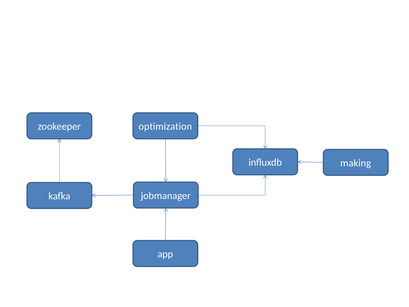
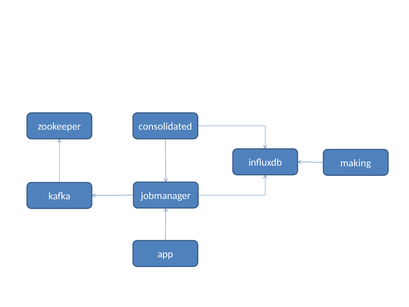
optimization: optimization -> consolidated
